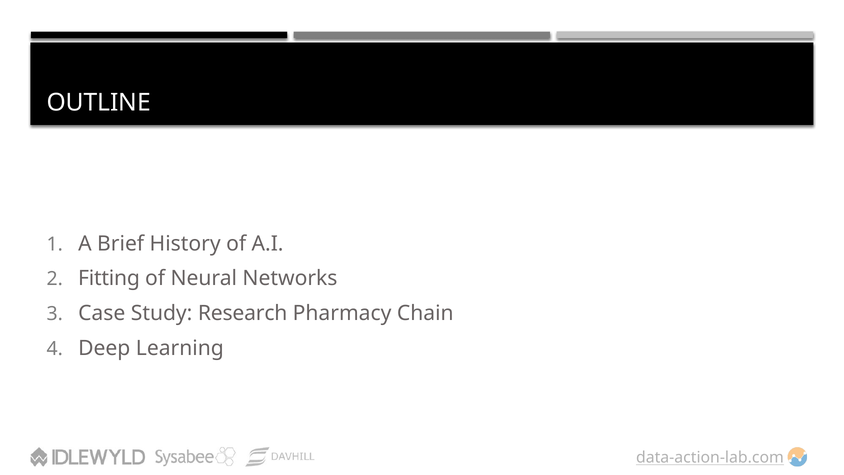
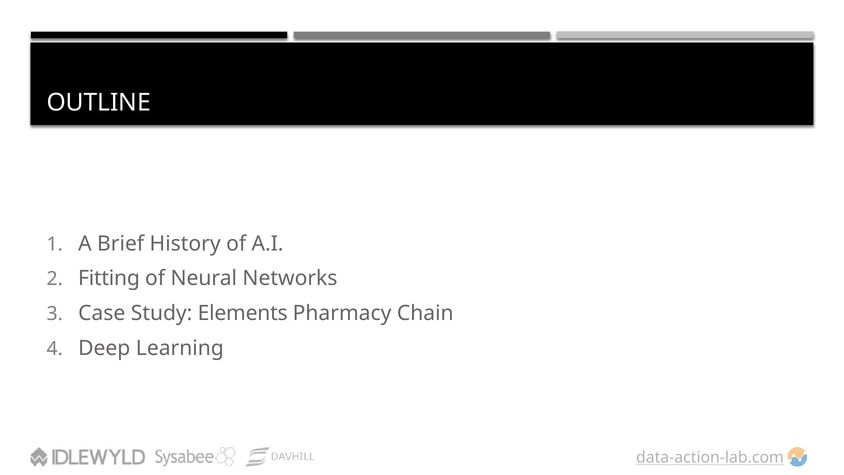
Research: Research -> Elements
